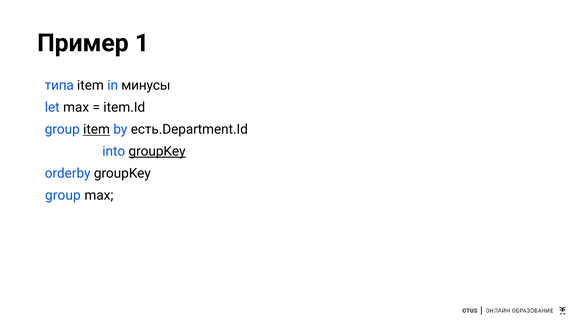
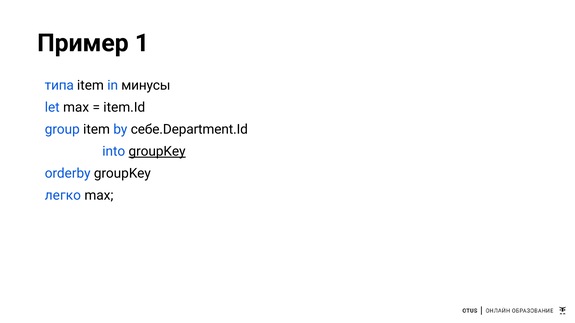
item at (97, 130) underline: present -> none
есть.Department.Id: есть.Department.Id -> себе.Department.Id
group at (63, 196): group -> легко
